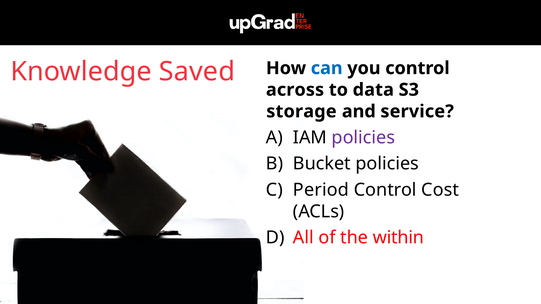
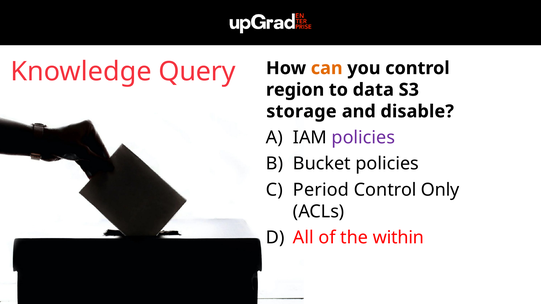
Saved: Saved -> Query
can colour: blue -> orange
across: across -> region
service: service -> disable
Cost: Cost -> Only
